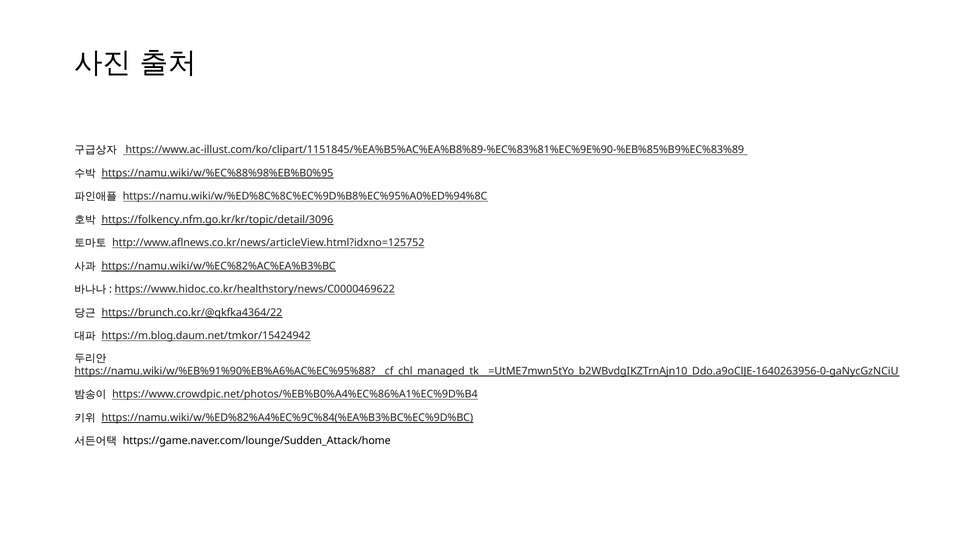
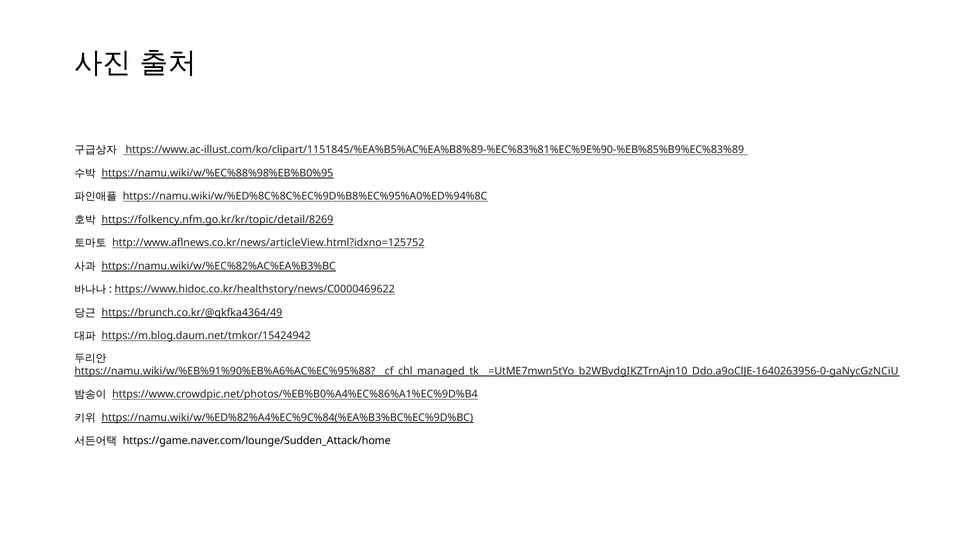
https://folkency.nfm.go.kr/kr/topic/detail/3096: https://folkency.nfm.go.kr/kr/topic/detail/3096 -> https://folkency.nfm.go.kr/kr/topic/detail/8269
https://brunch.co.kr/@qkfka4364/22: https://brunch.co.kr/@qkfka4364/22 -> https://brunch.co.kr/@qkfka4364/49
